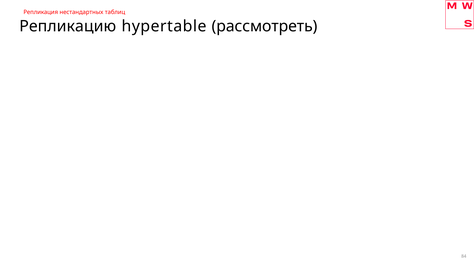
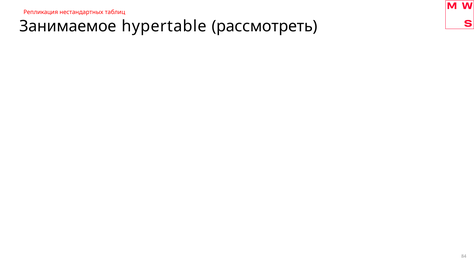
Репликацию: Репликацию -> Занимаемое
